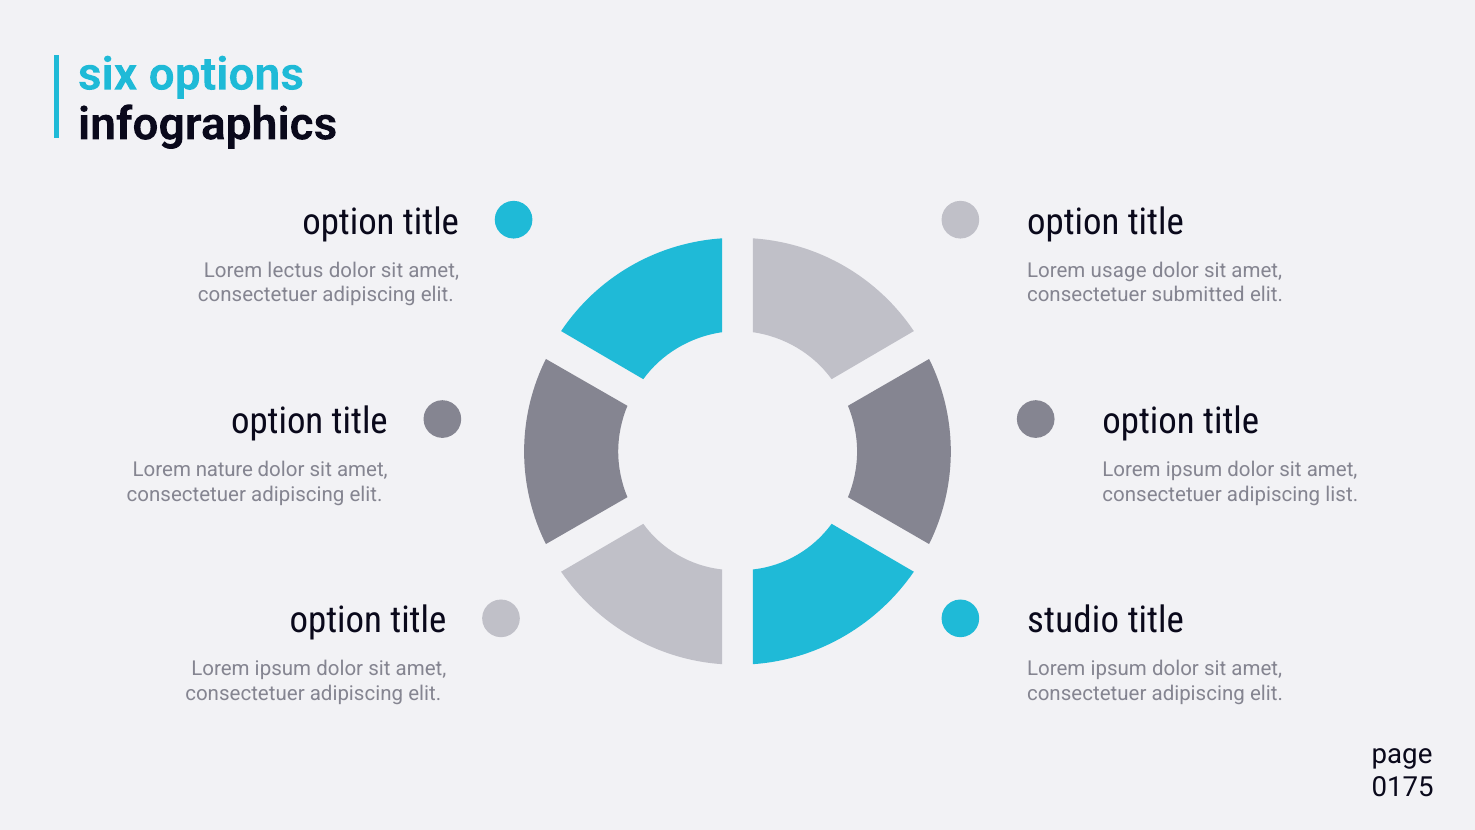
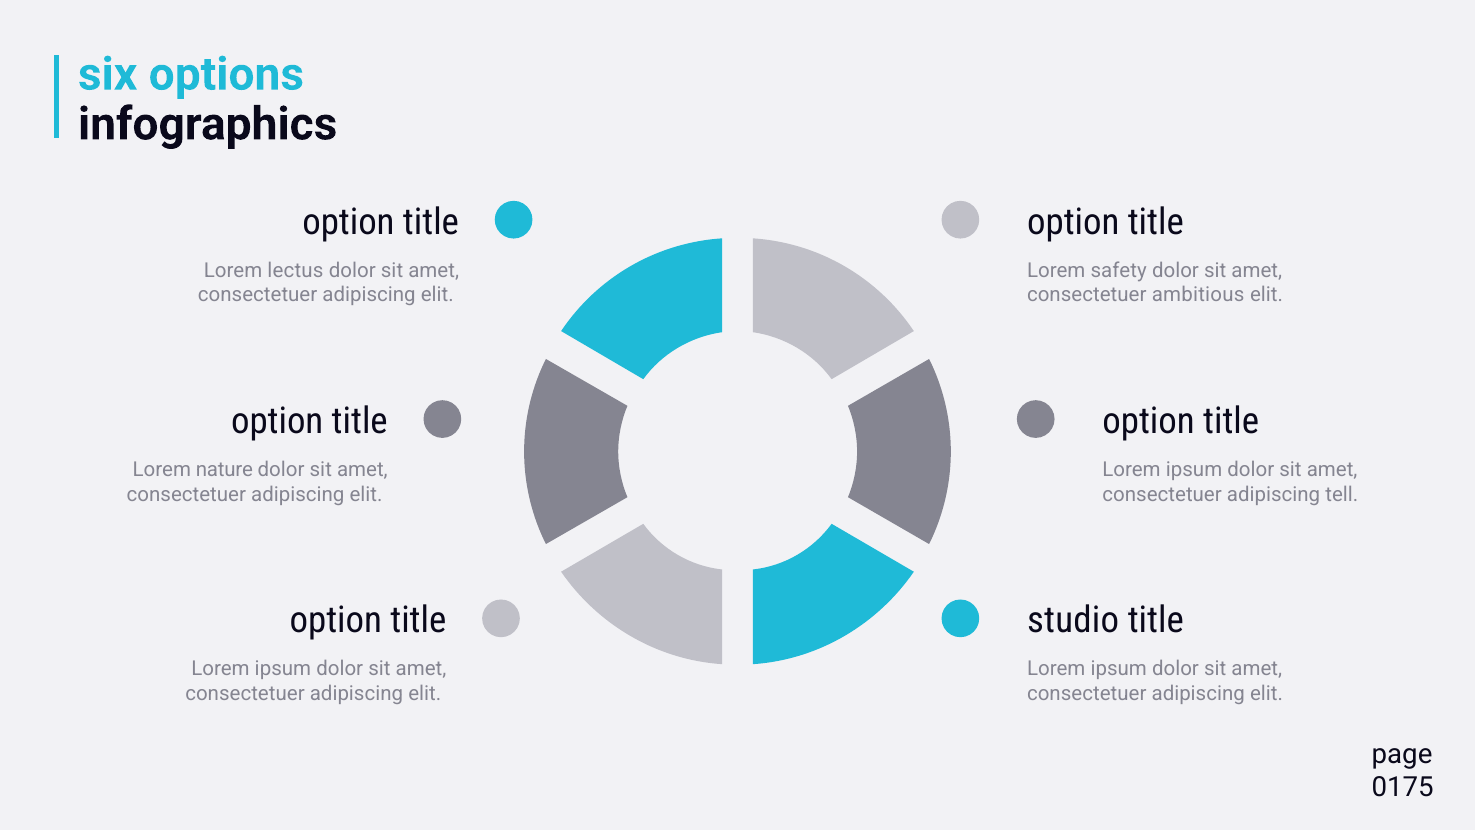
usage: usage -> safety
submitted: submitted -> ambitious
list: list -> tell
